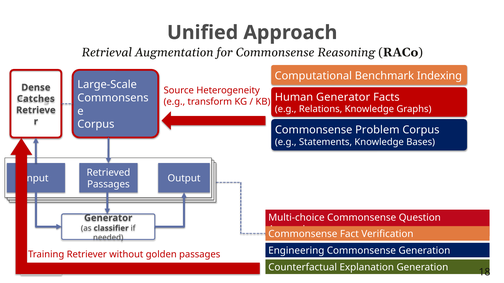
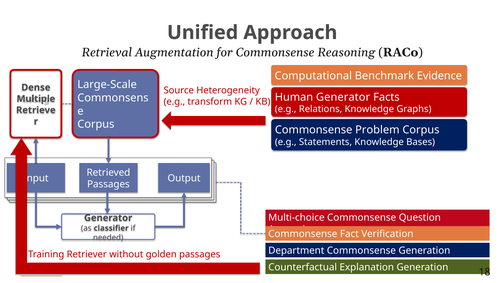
Indexing: Indexing -> Evidence
Catches: Catches -> Multiple
Engineering: Engineering -> Department
